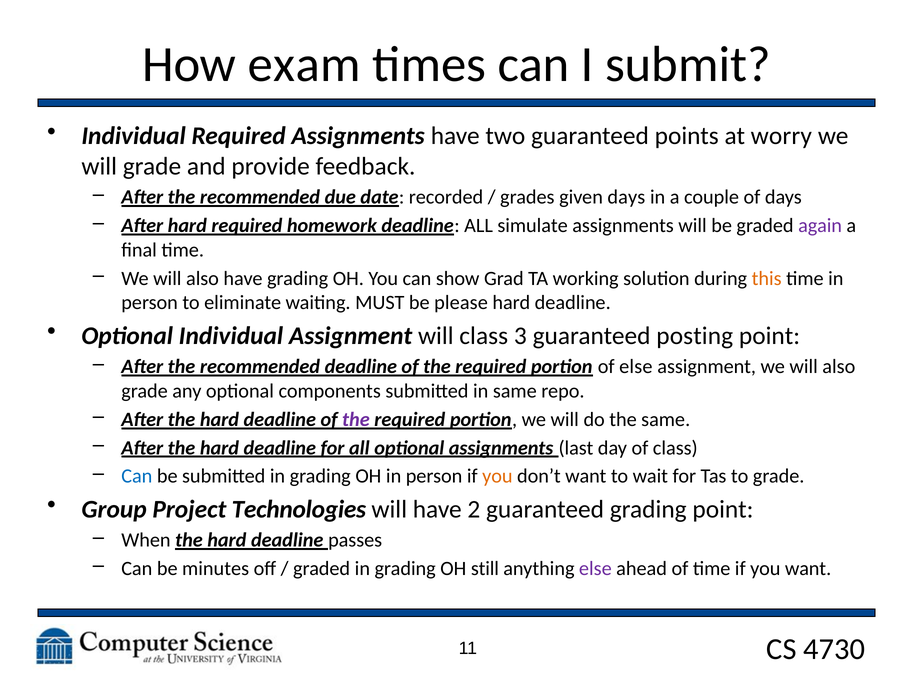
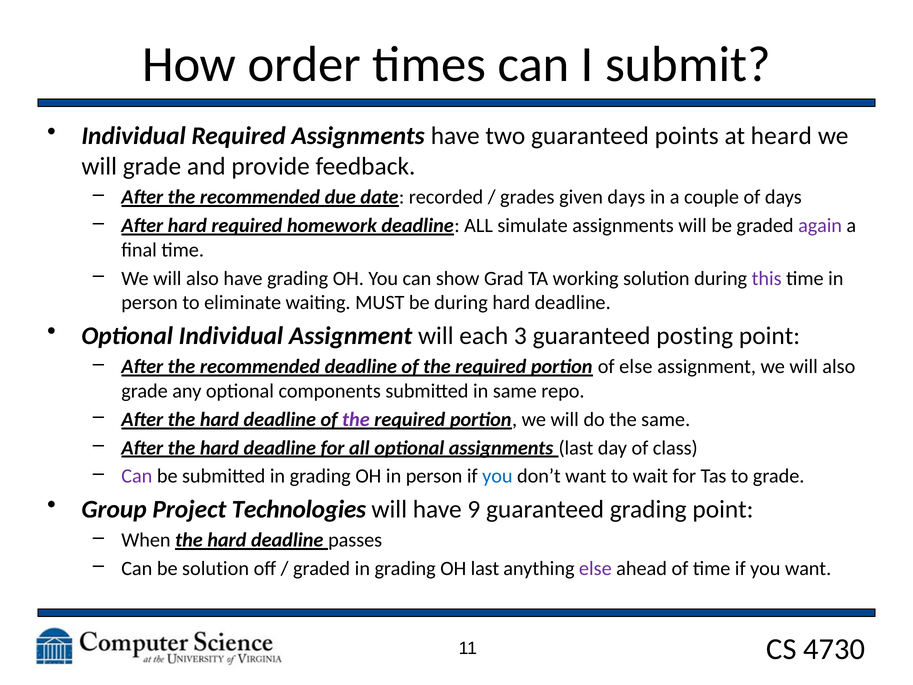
exam: exam -> order
worry: worry -> heard
this colour: orange -> purple
be please: please -> during
will class: class -> each
Can at (137, 476) colour: blue -> purple
you at (497, 476) colour: orange -> blue
2: 2 -> 9
be minutes: minutes -> solution
OH still: still -> last
